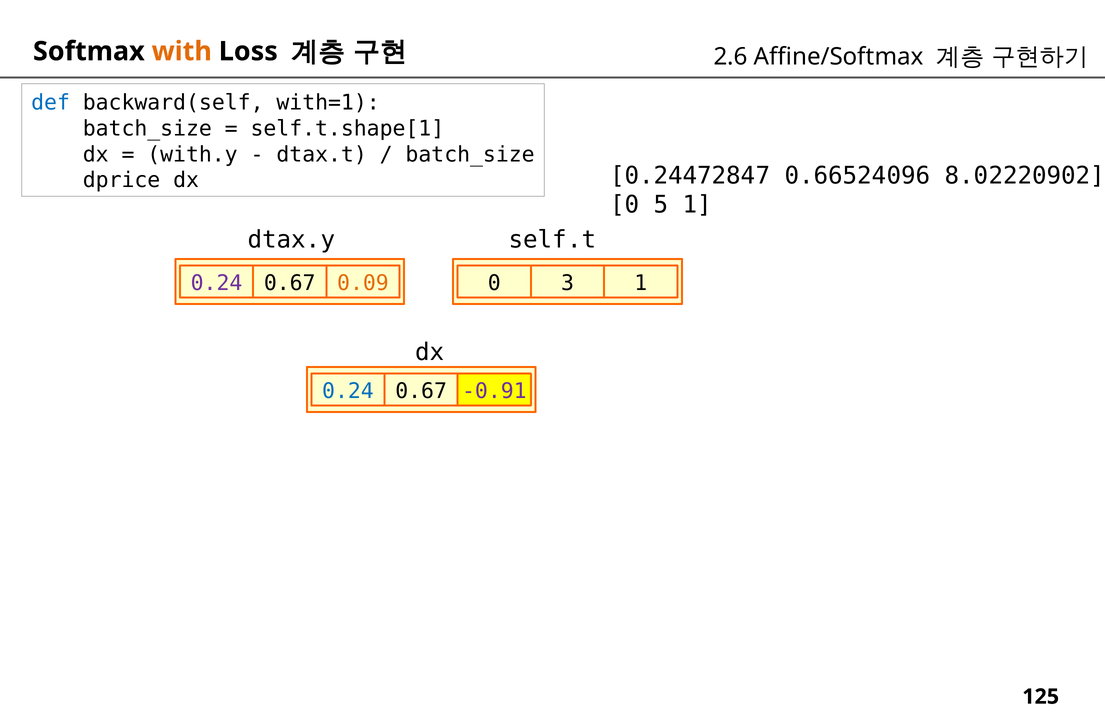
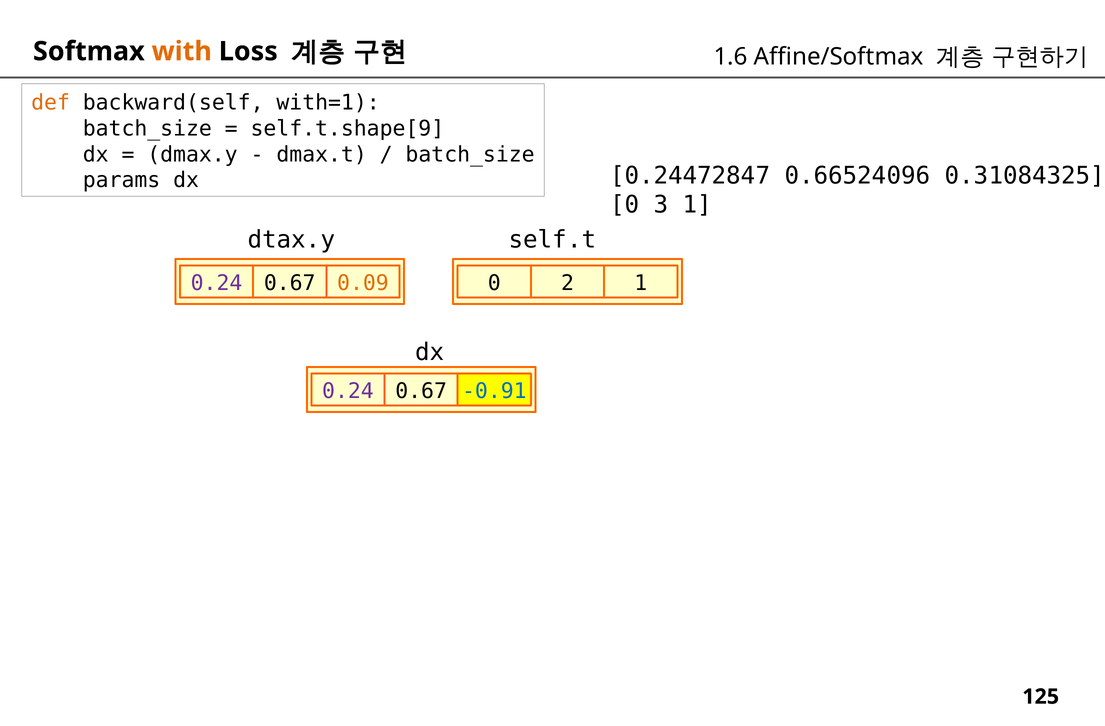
2.6: 2.6 -> 1.6
def colour: blue -> orange
self.t.shape[1: self.t.shape[1 -> self.t.shape[9
with.y: with.y -> dmax.y
dtax.t: dtax.t -> dmax.t
8.02220902: 8.02220902 -> 0.31084325
dprice: dprice -> params
5: 5 -> 3
3: 3 -> 2
0.24 at (348, 391) colour: blue -> purple
-0.91 colour: purple -> blue
